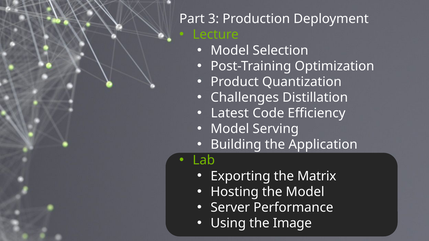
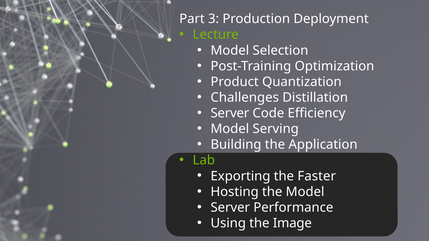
Latest at (230, 113): Latest -> Server
Matrix: Matrix -> Faster
